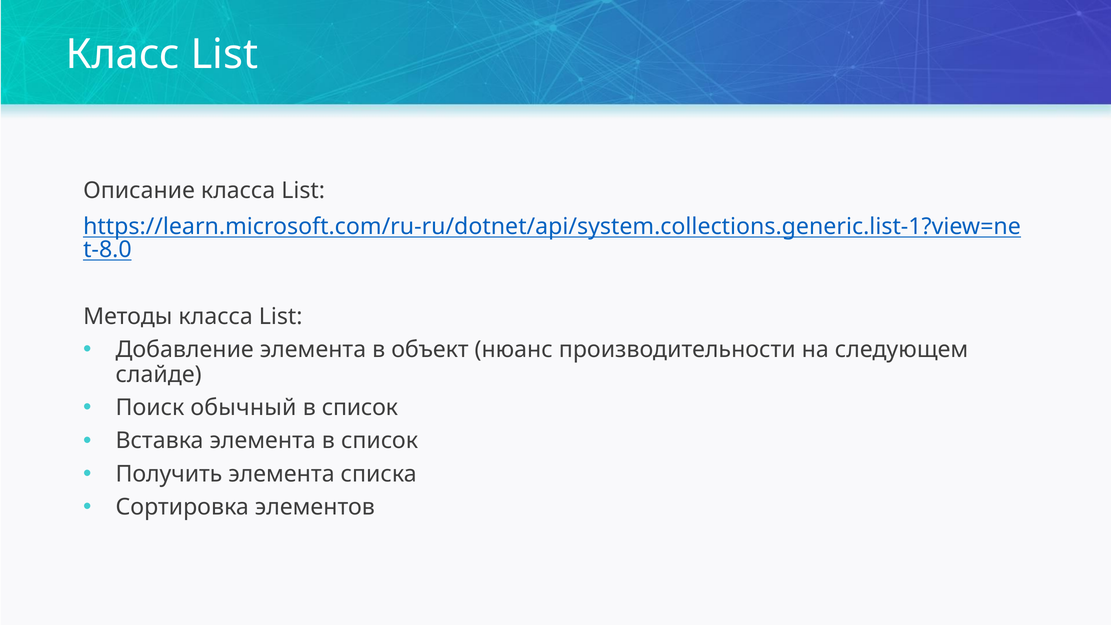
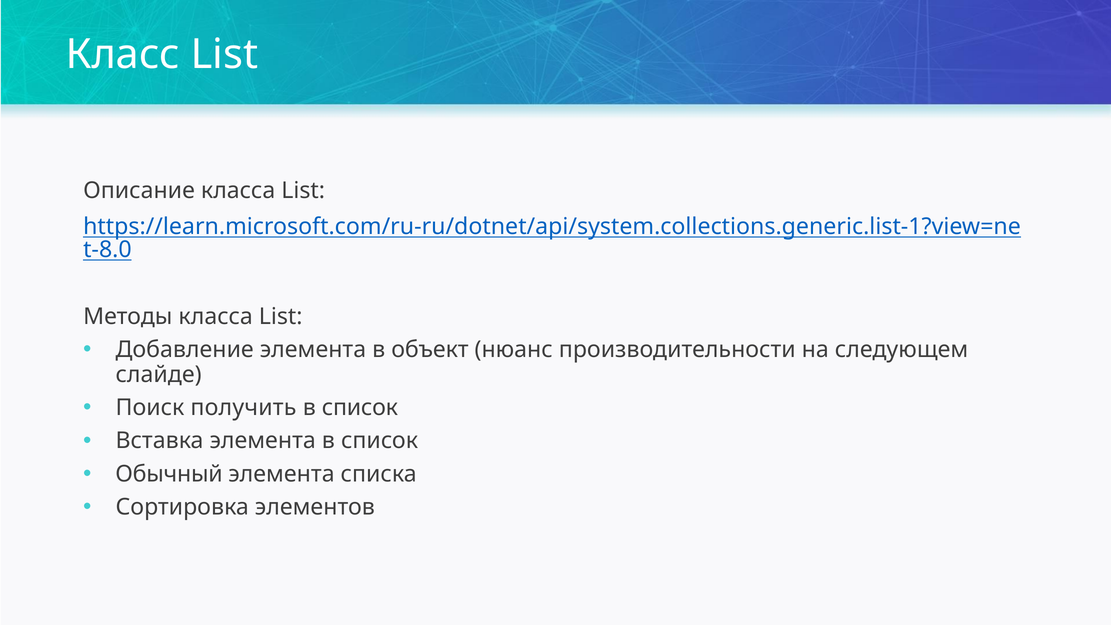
обычный: обычный -> получить
Получить: Получить -> Обычный
